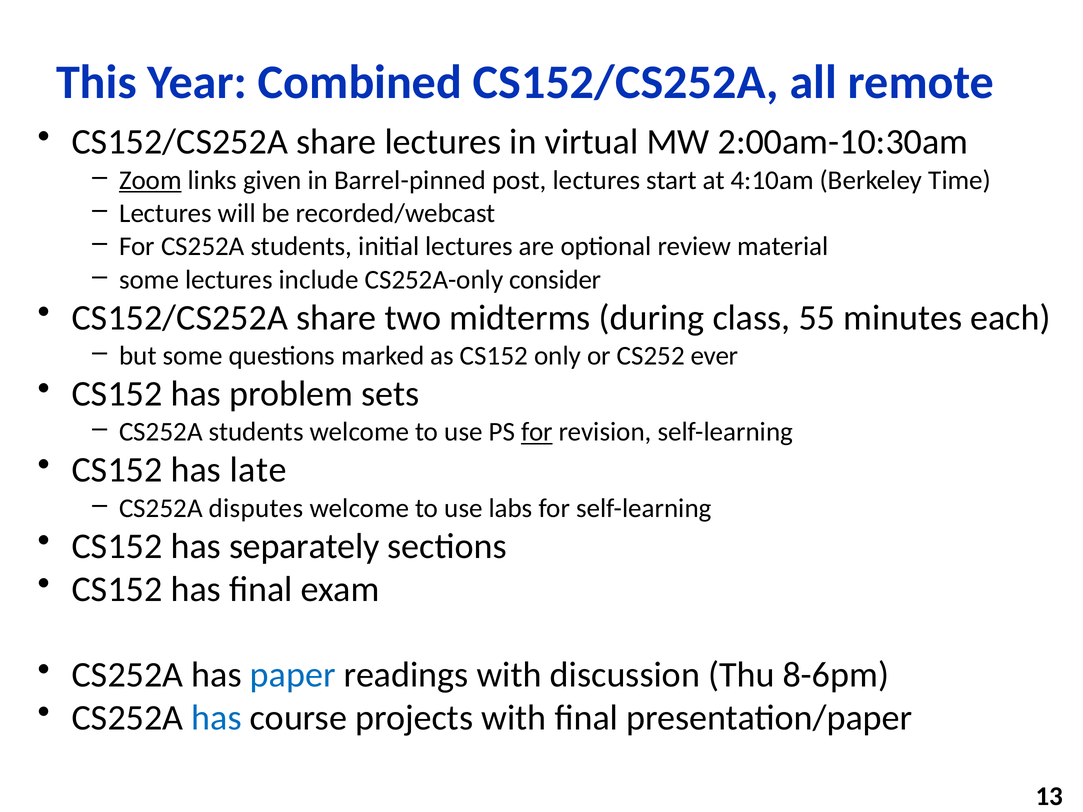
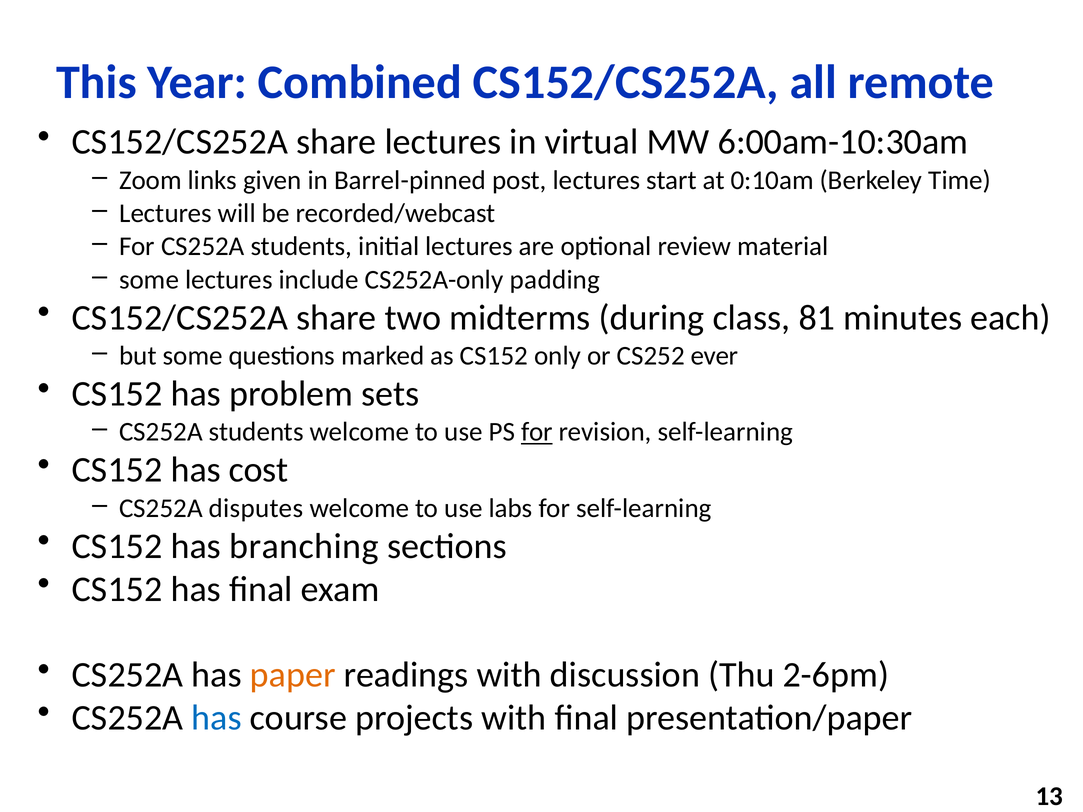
2:00am-10:30am: 2:00am-10:30am -> 6:00am-10:30am
Zoom underline: present -> none
4:10am: 4:10am -> 0:10am
consider: consider -> padding
55: 55 -> 81
late: late -> cost
separately: separately -> branching
paper colour: blue -> orange
8-6pm: 8-6pm -> 2-6pm
